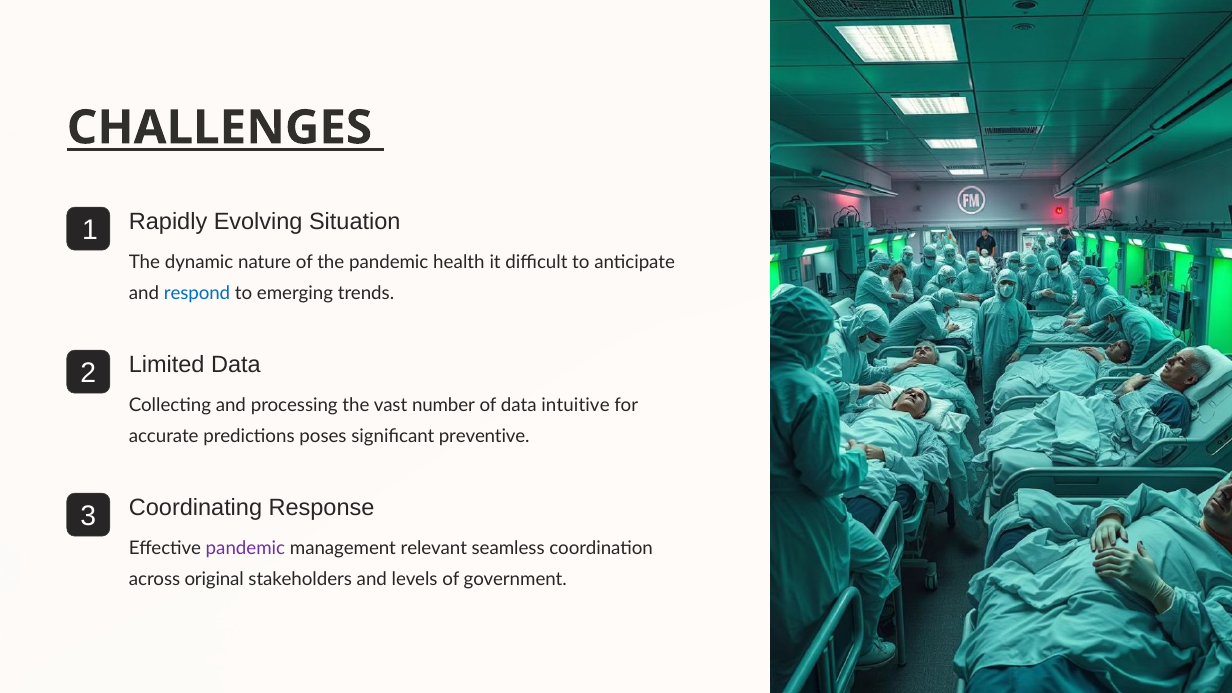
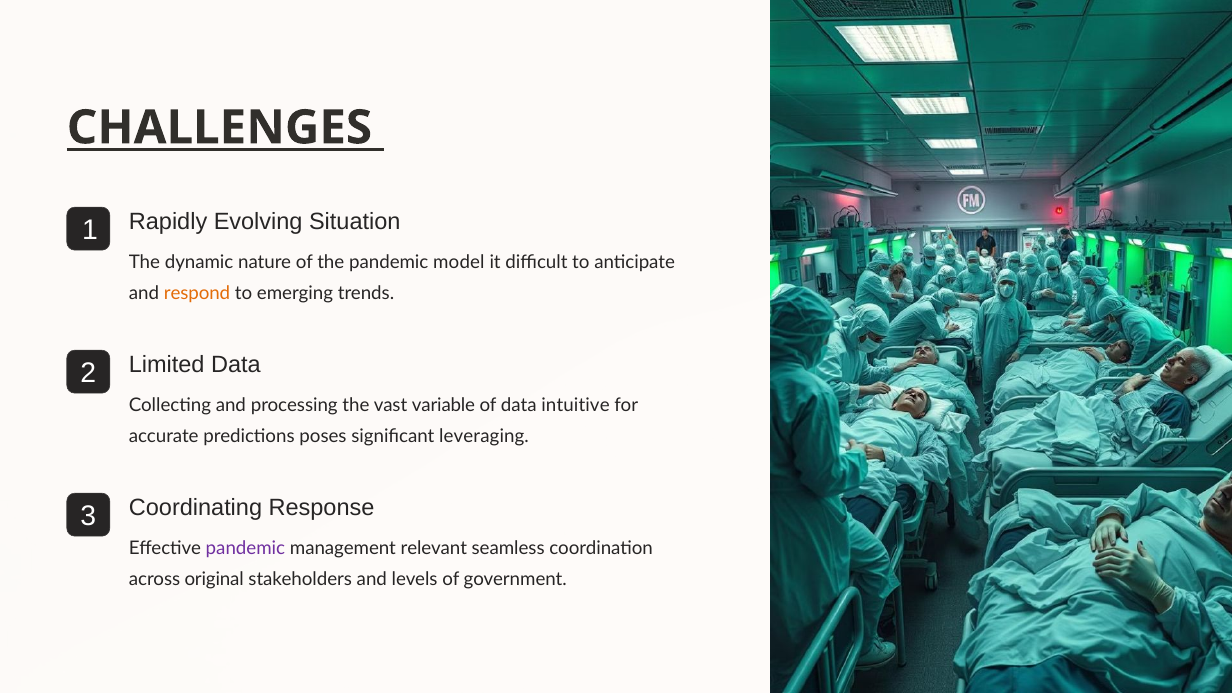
health: health -> model
respond colour: blue -> orange
number: number -> variable
preventive: preventive -> leveraging
